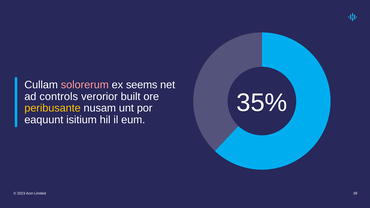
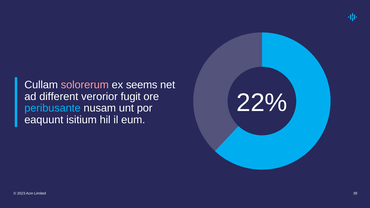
35%: 35% -> 22%
controls: controls -> different
built: built -> fugit
peribusante colour: yellow -> light blue
